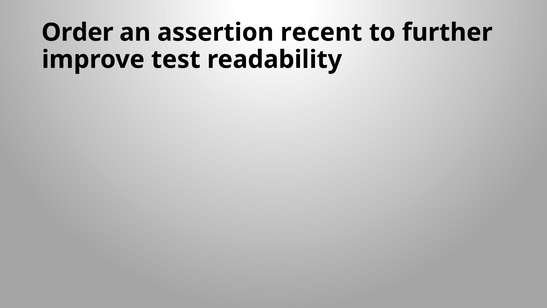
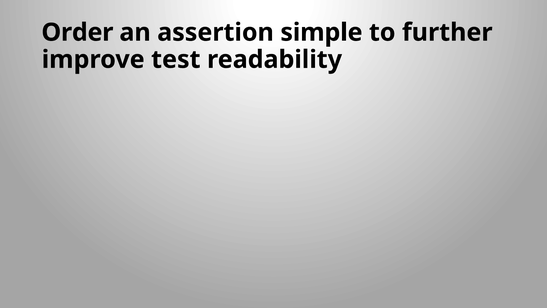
recent: recent -> simple
